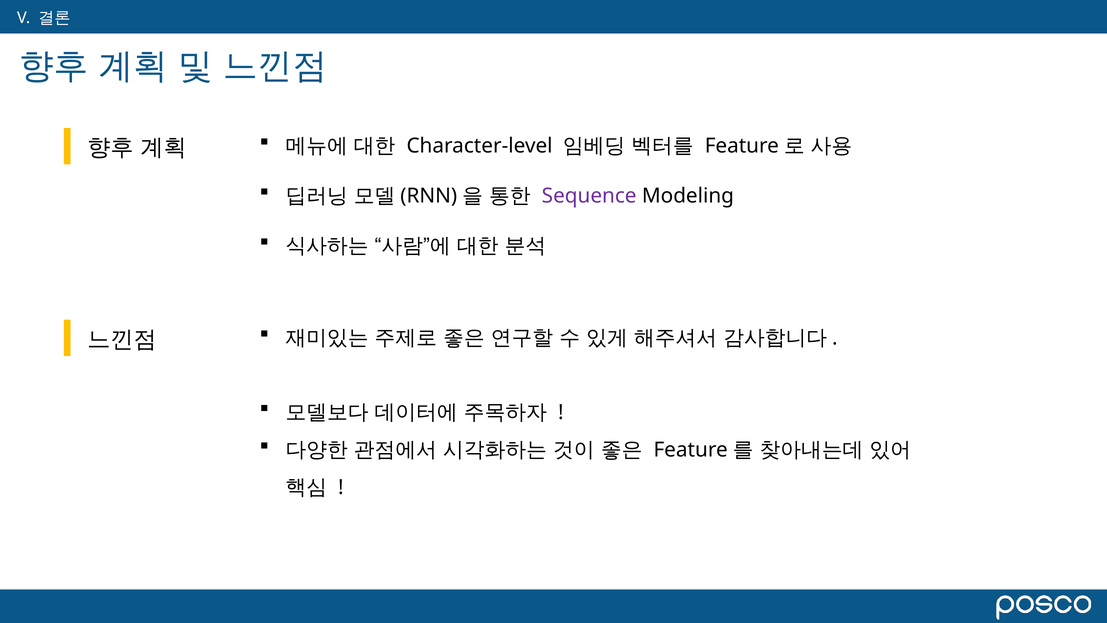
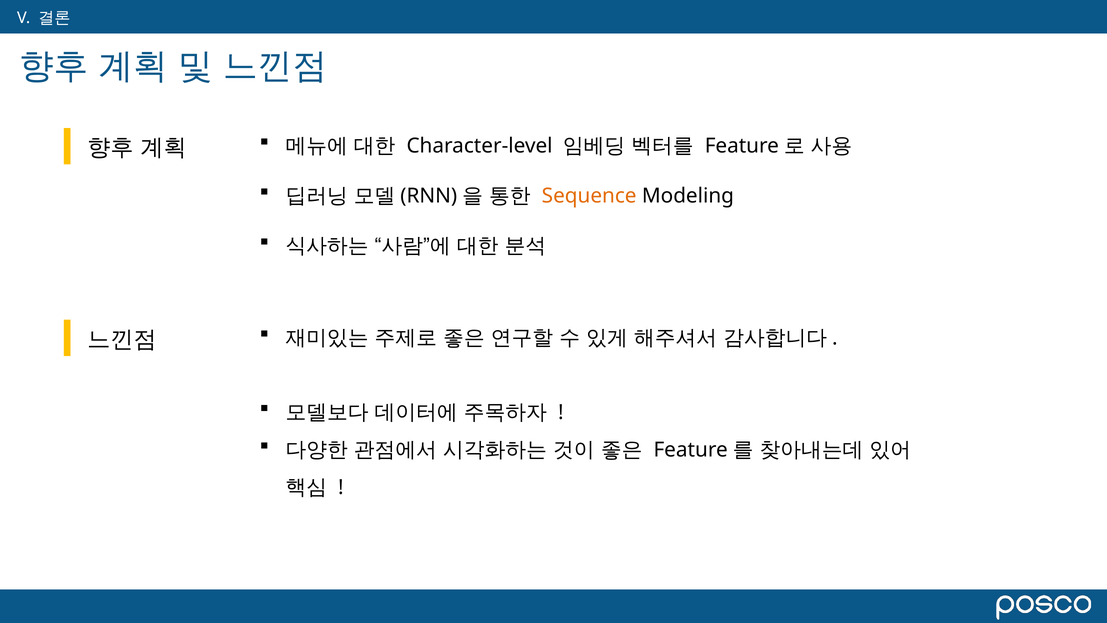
Sequence colour: purple -> orange
